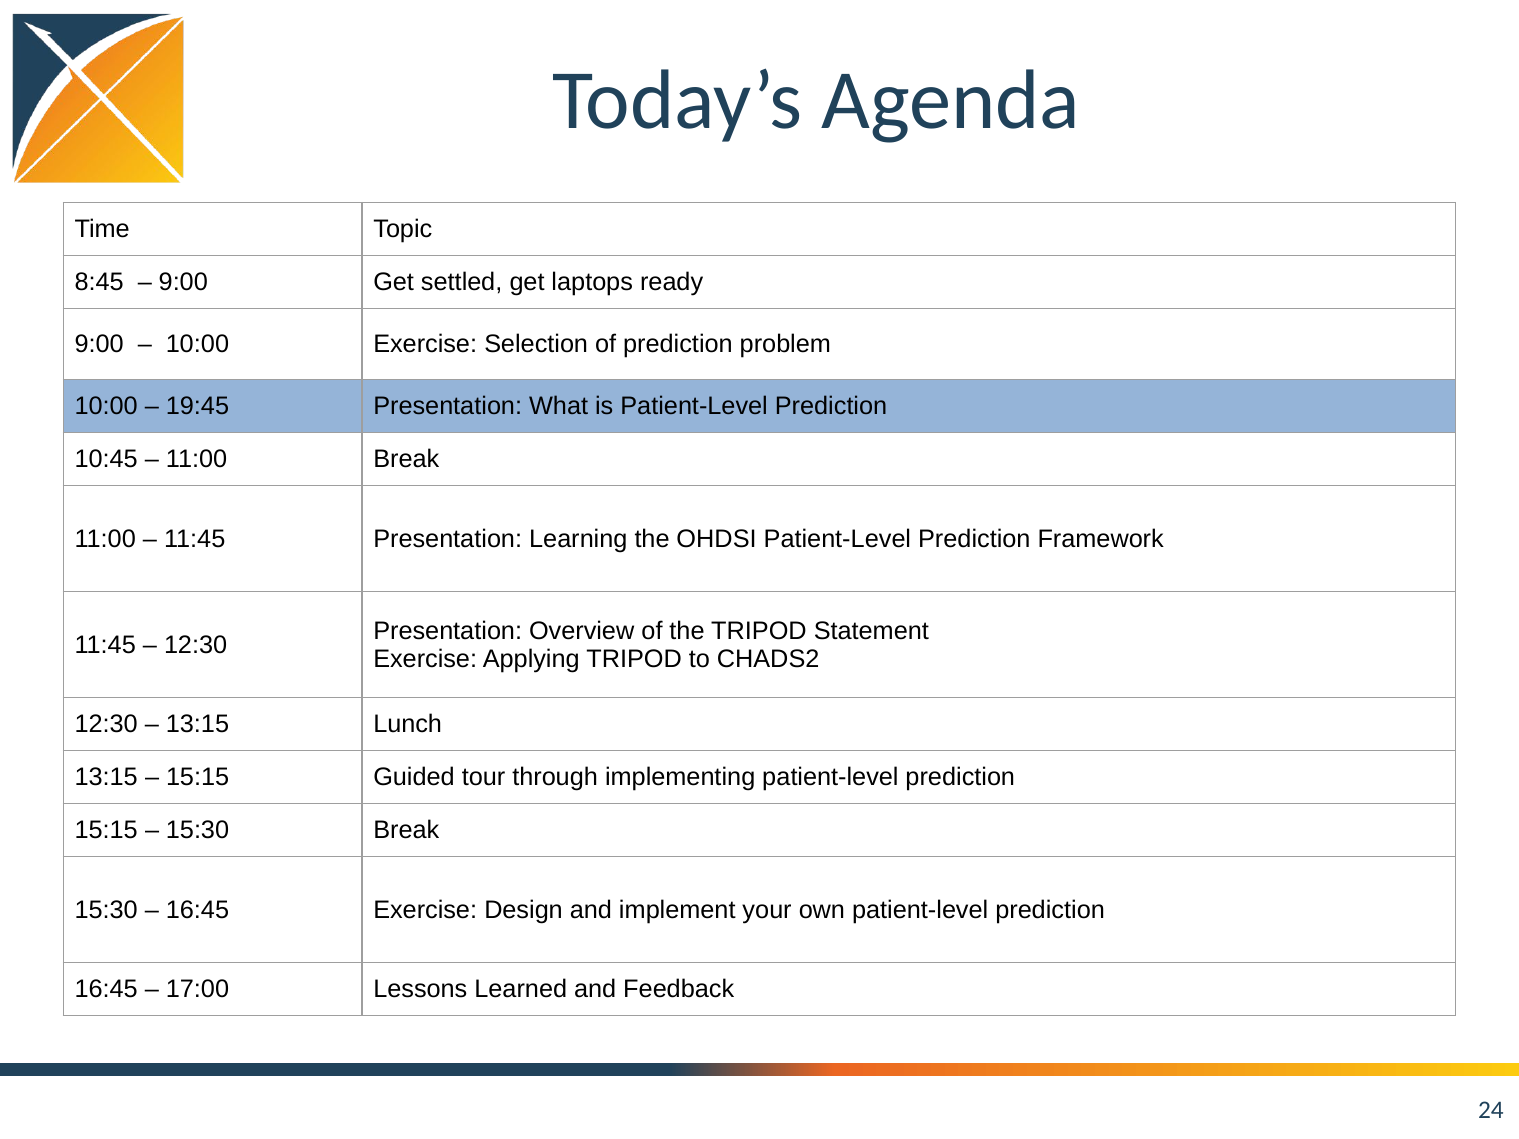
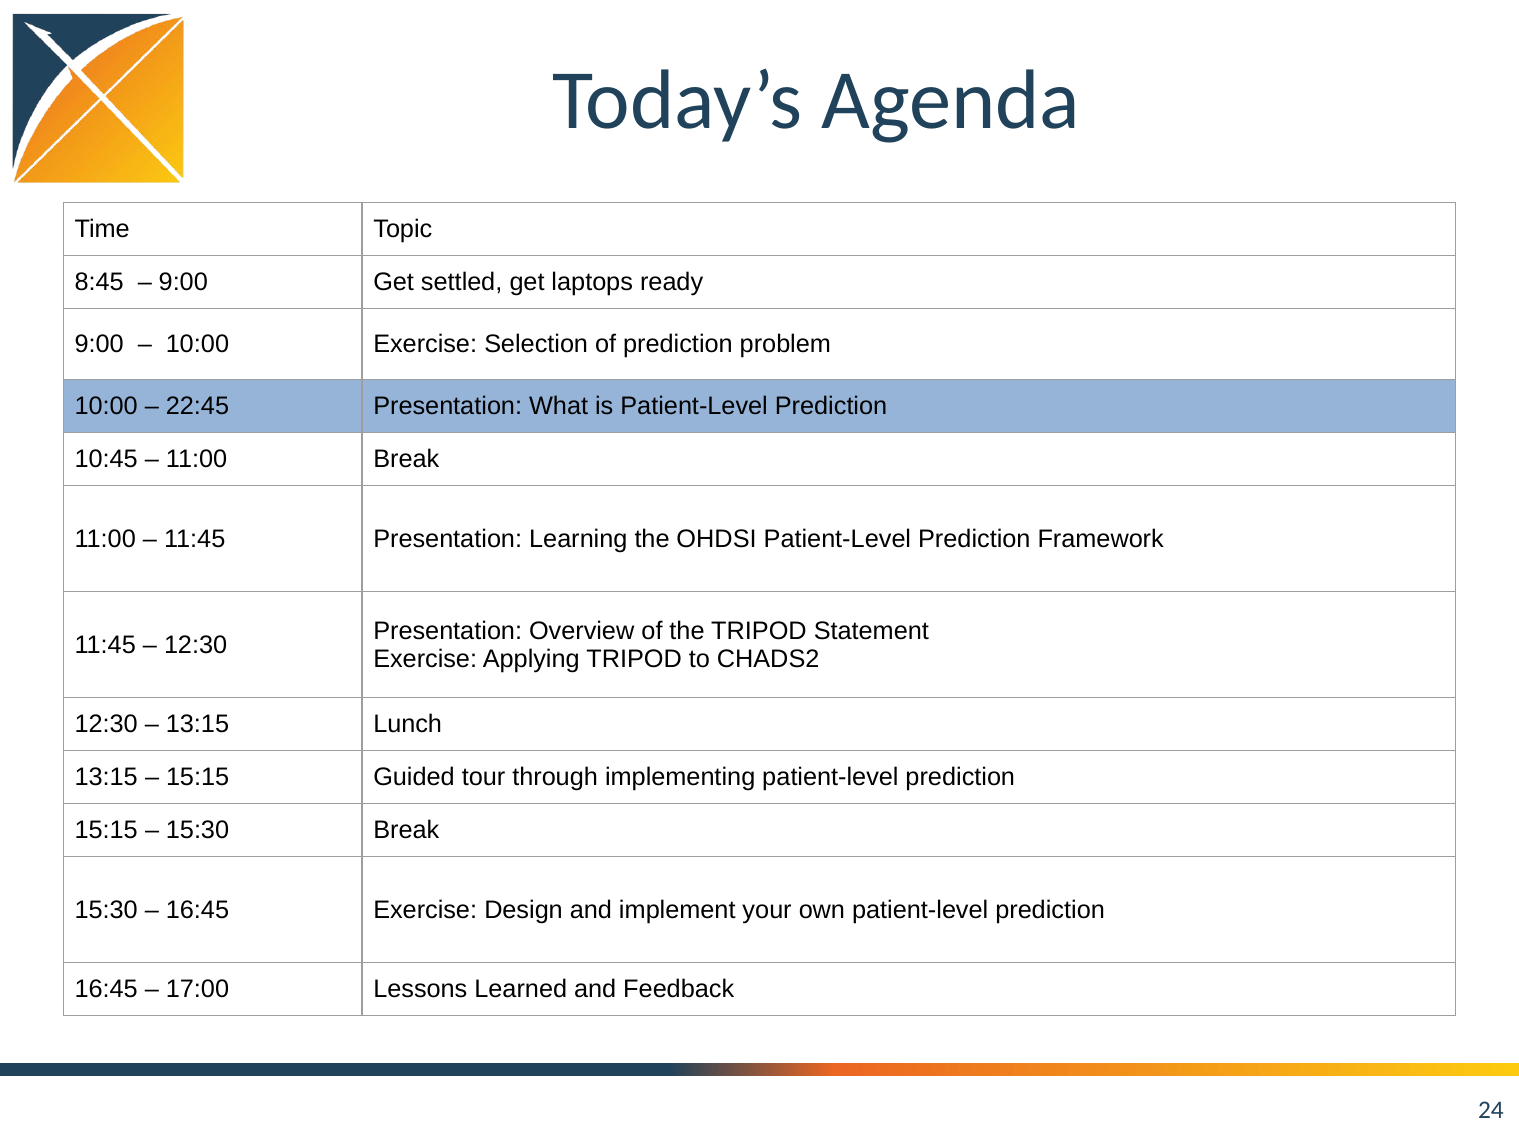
19:45: 19:45 -> 22:45
